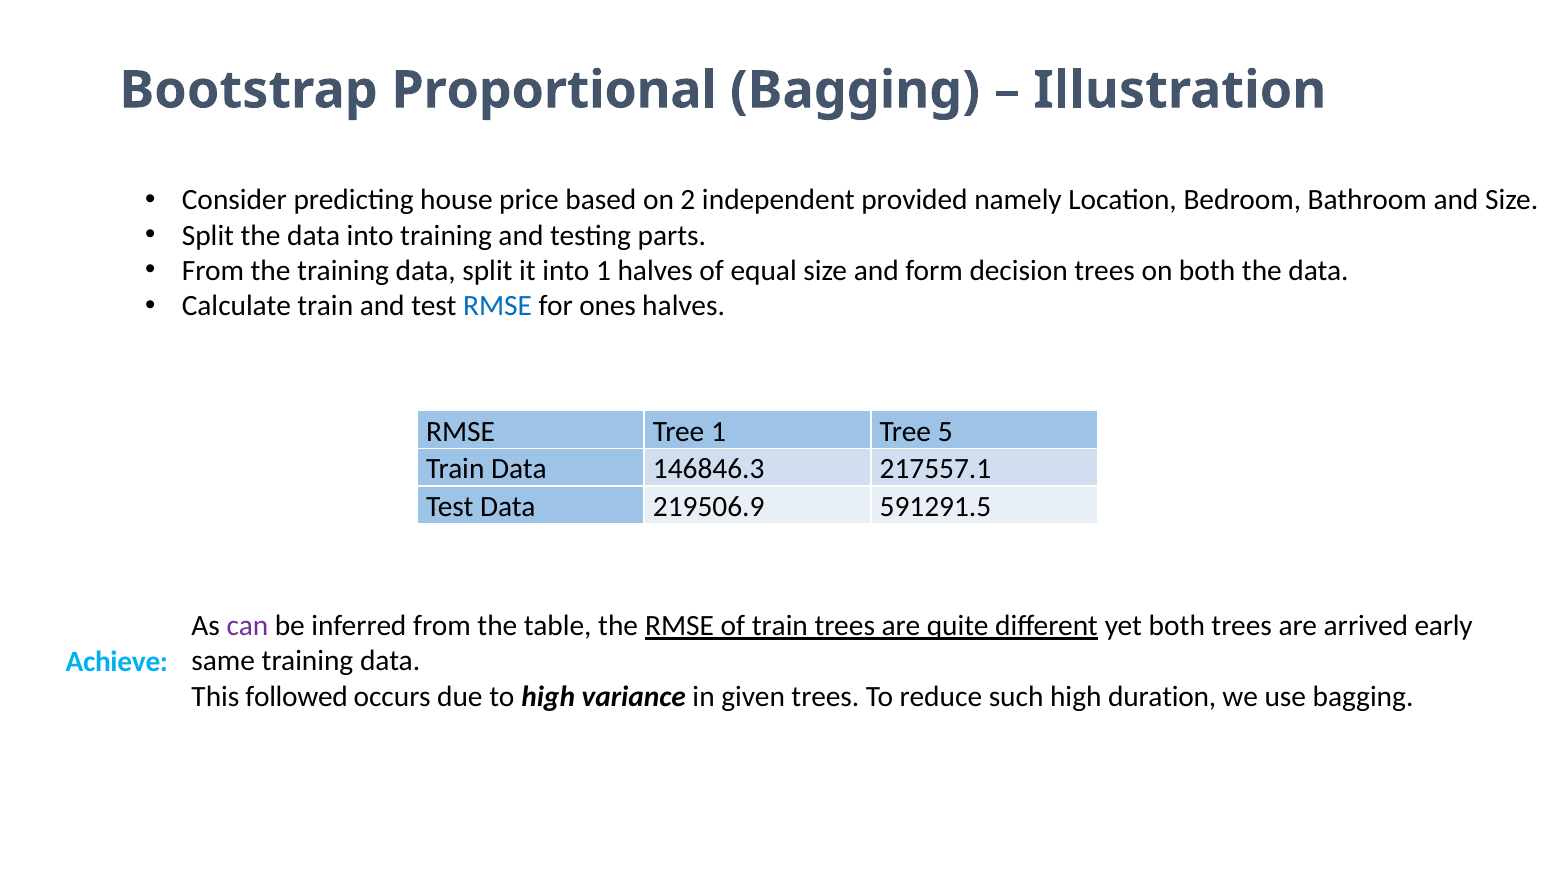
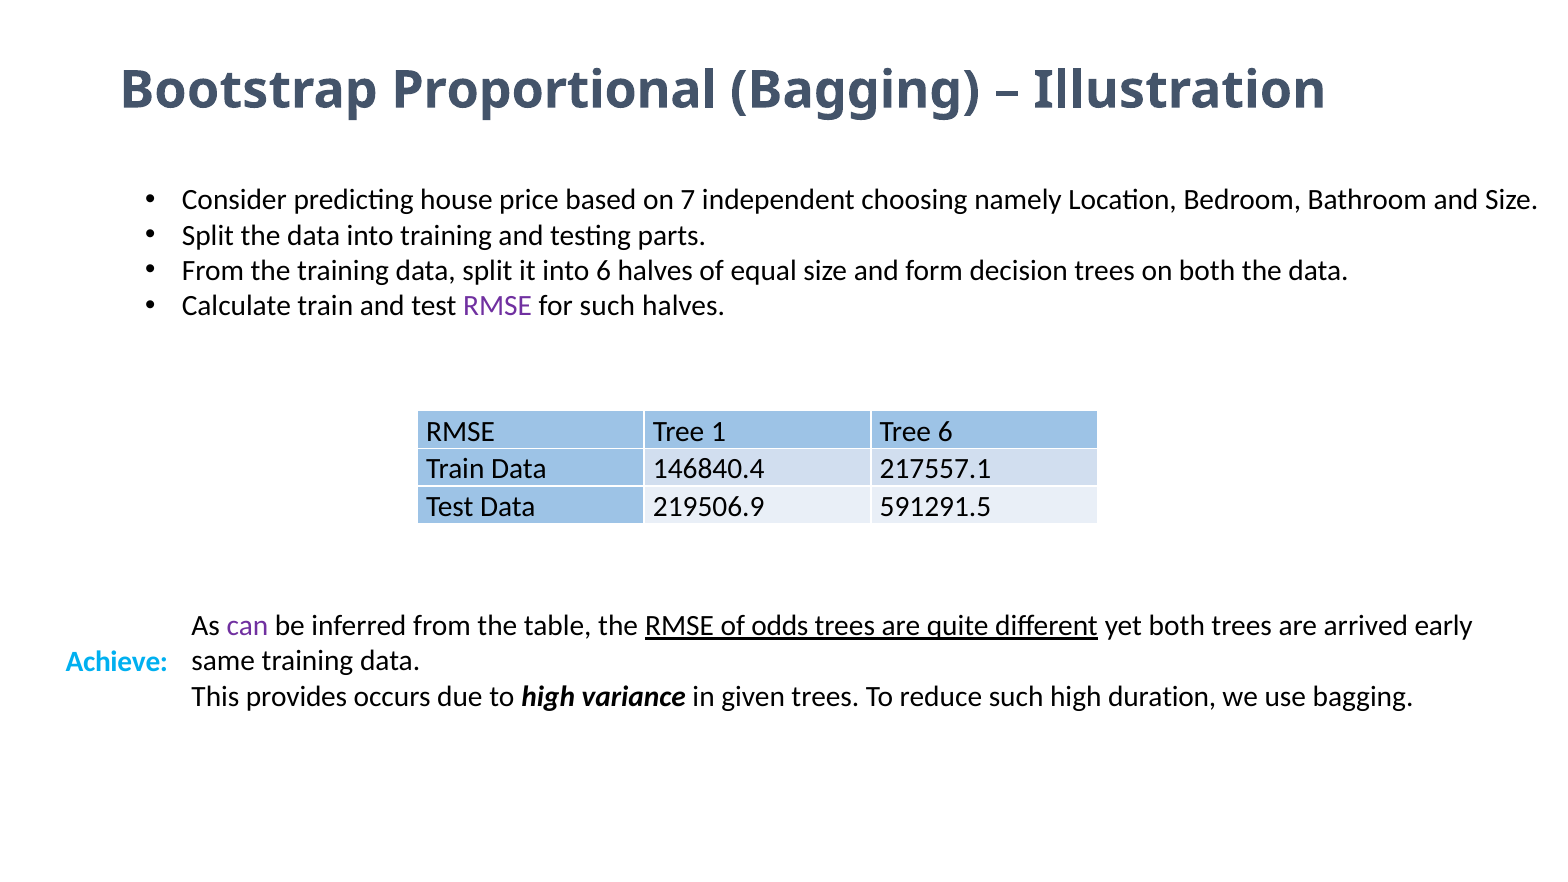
2: 2 -> 7
provided: provided -> choosing
into 1: 1 -> 6
RMSE at (498, 306) colour: blue -> purple
for ones: ones -> such
Tree 5: 5 -> 6
146846.3: 146846.3 -> 146840.4
of train: train -> odds
followed: followed -> provides
